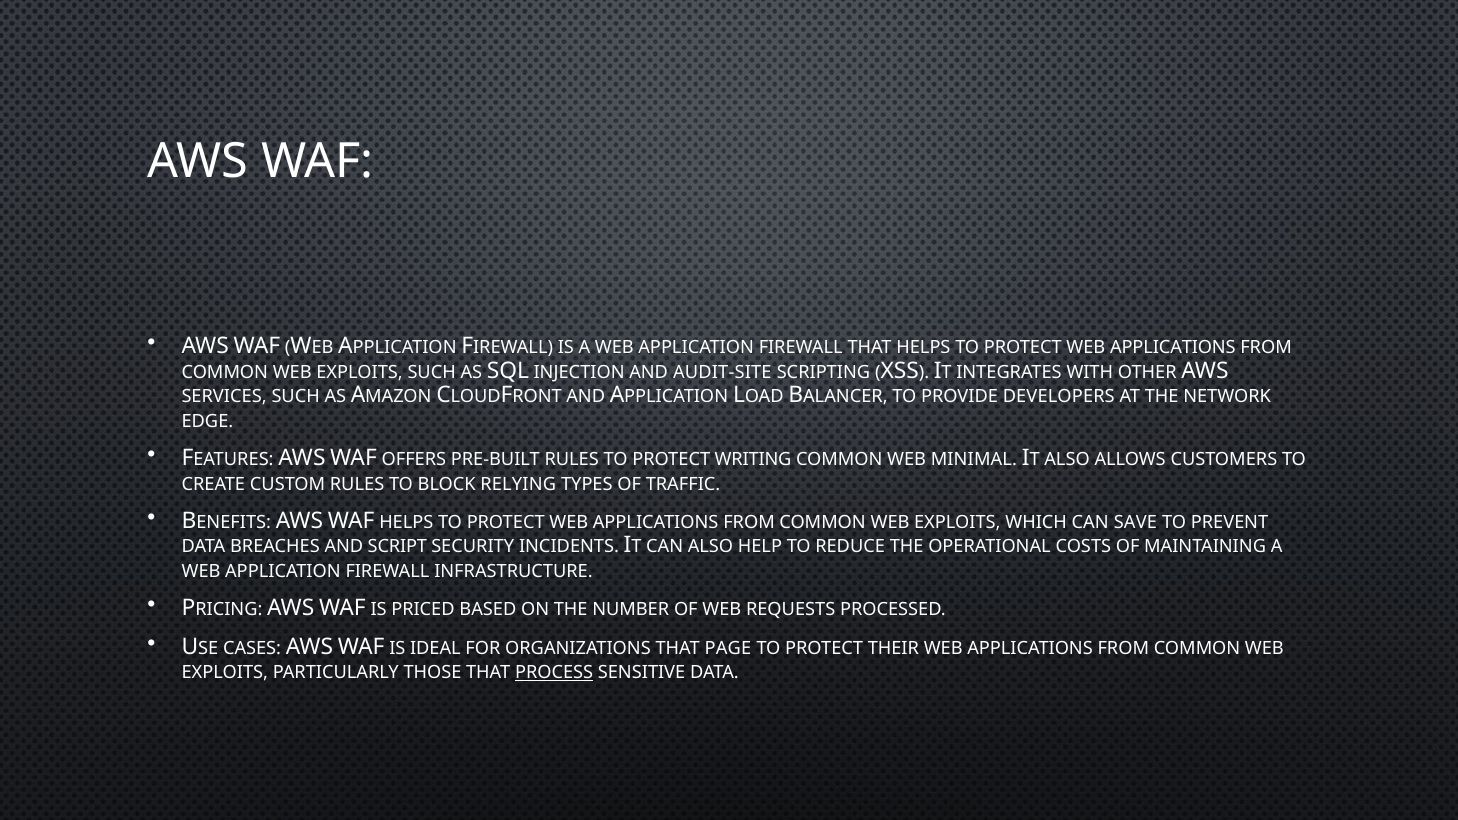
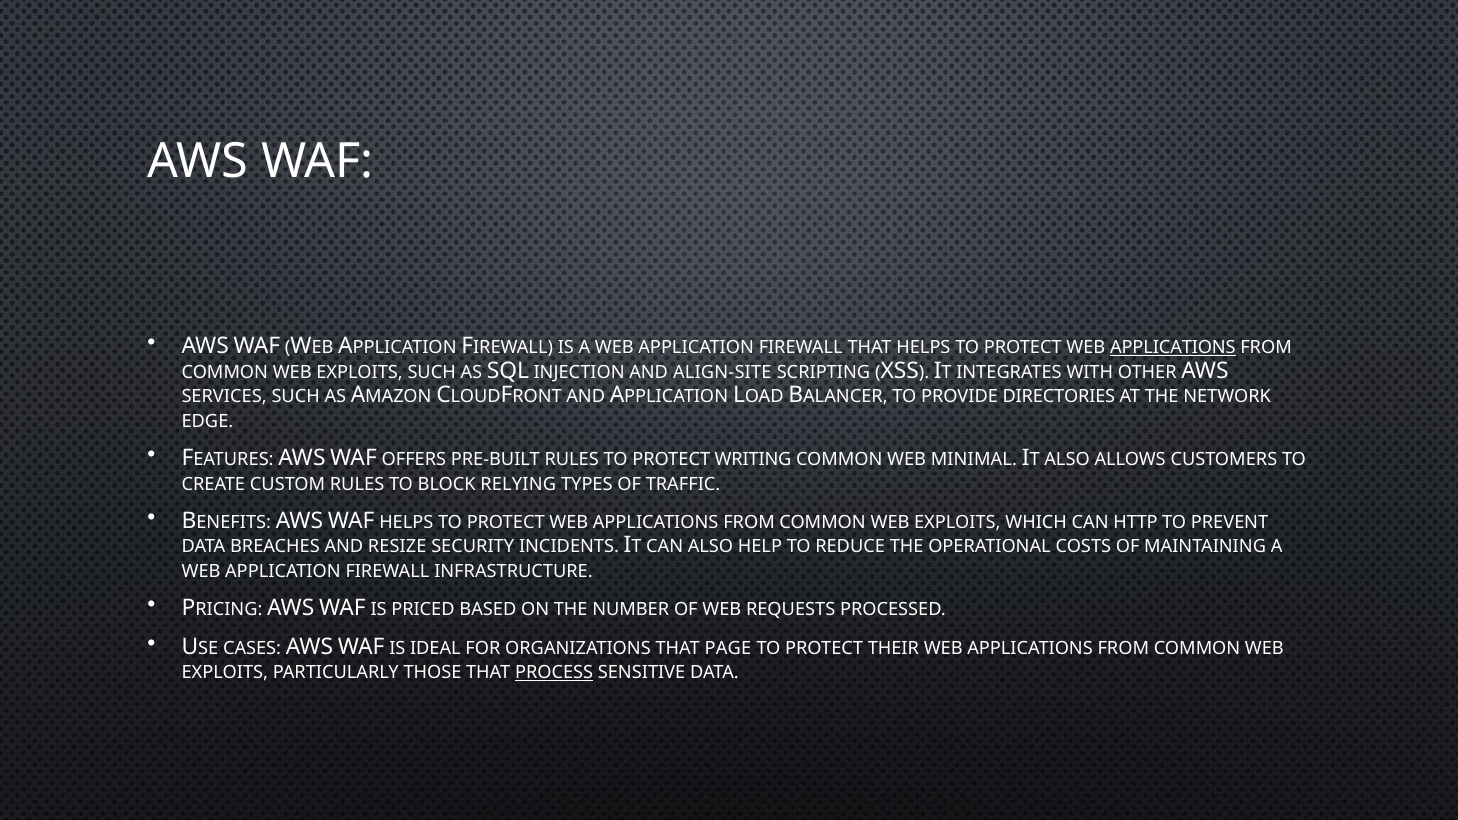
APPLICATIONS at (1173, 348) underline: none -> present
AUDIT-SITE: AUDIT-SITE -> ALIGN-SITE
DEVELOPERS: DEVELOPERS -> DIRECTORIES
SAVE: SAVE -> HTTP
SCRIPT: SCRIPT -> RESIZE
